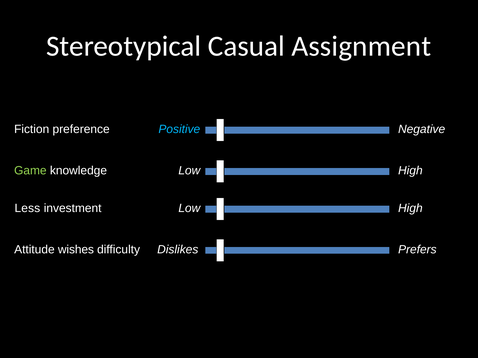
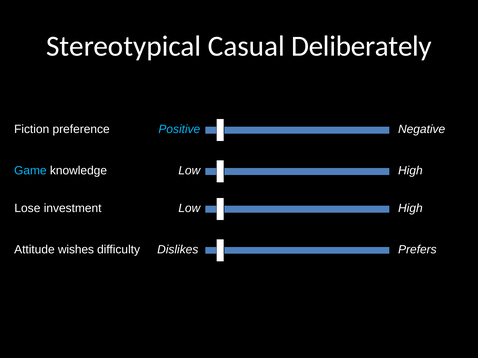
Assignment: Assignment -> Deliberately
Game colour: light green -> light blue
Less: Less -> Lose
